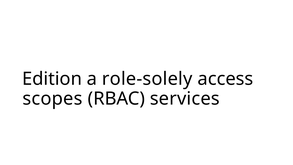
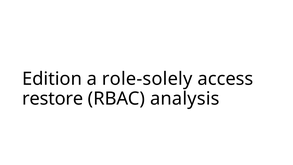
scopes: scopes -> restore
services: services -> analysis
